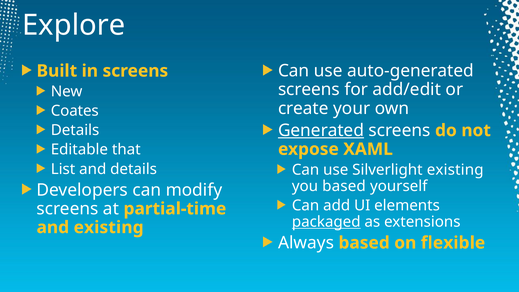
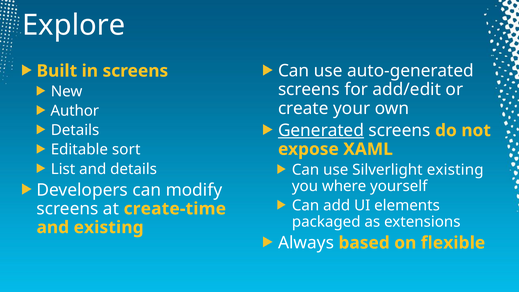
Coates: Coates -> Author
that: that -> sort
you based: based -> where
partial-time: partial-time -> create-time
packaged underline: present -> none
